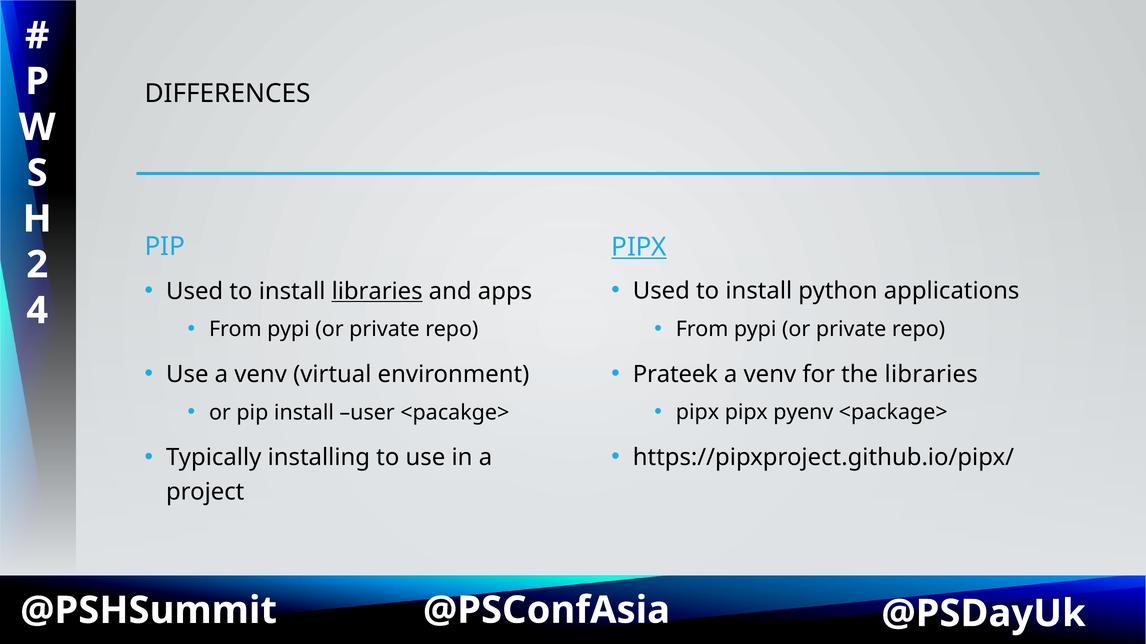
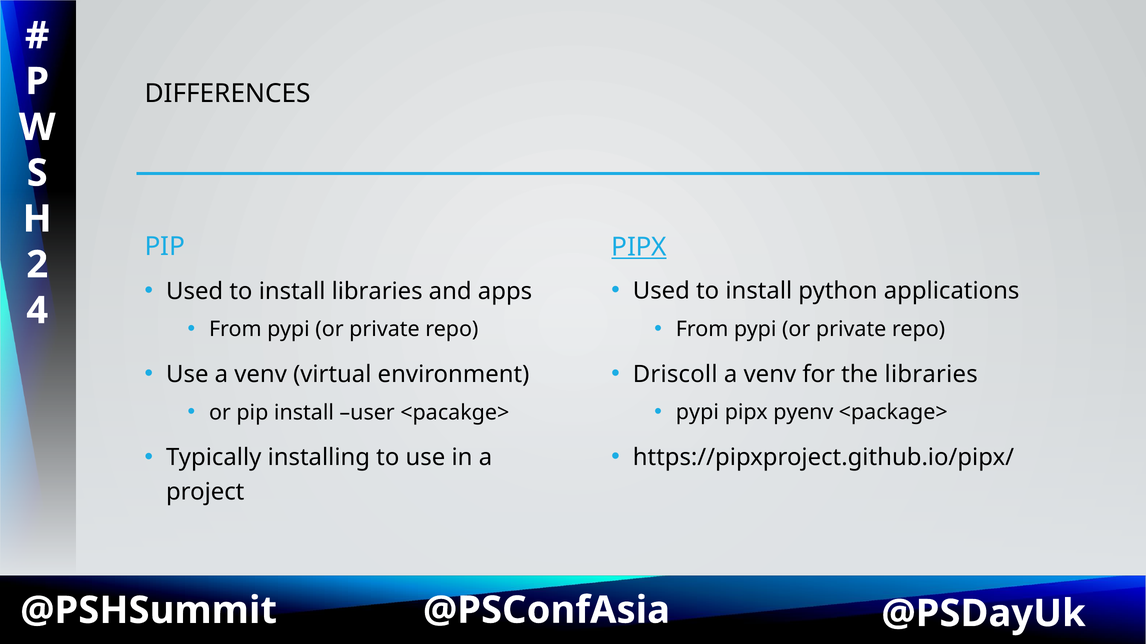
libraries at (377, 292) underline: present -> none
Prateek: Prateek -> Driscoll
pipx at (697, 413): pipx -> pypi
